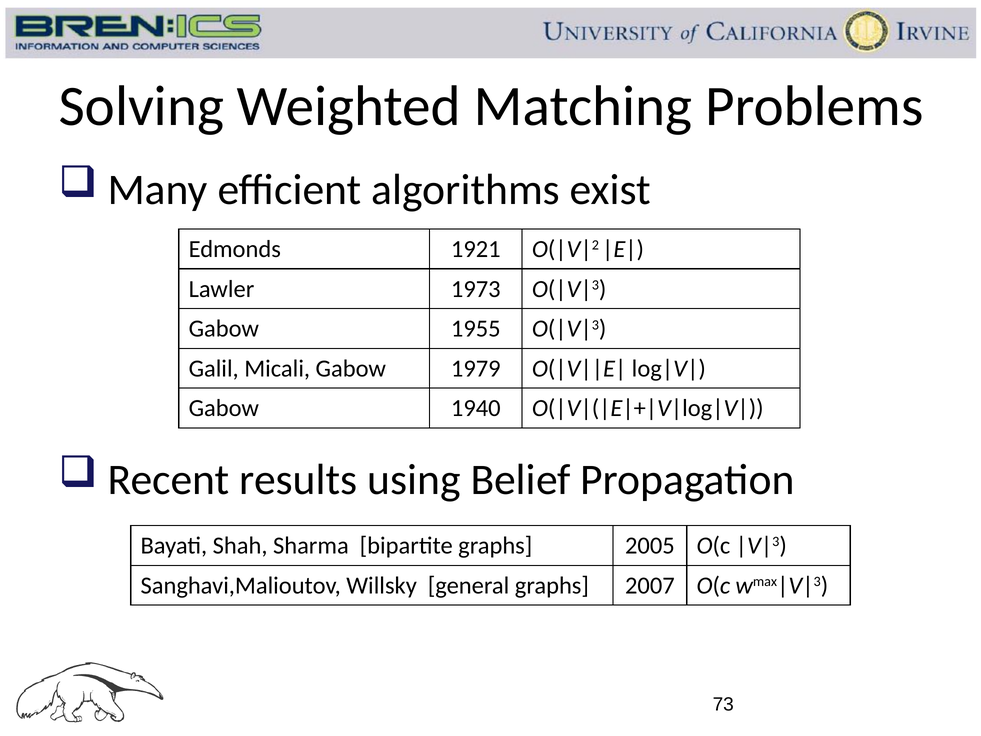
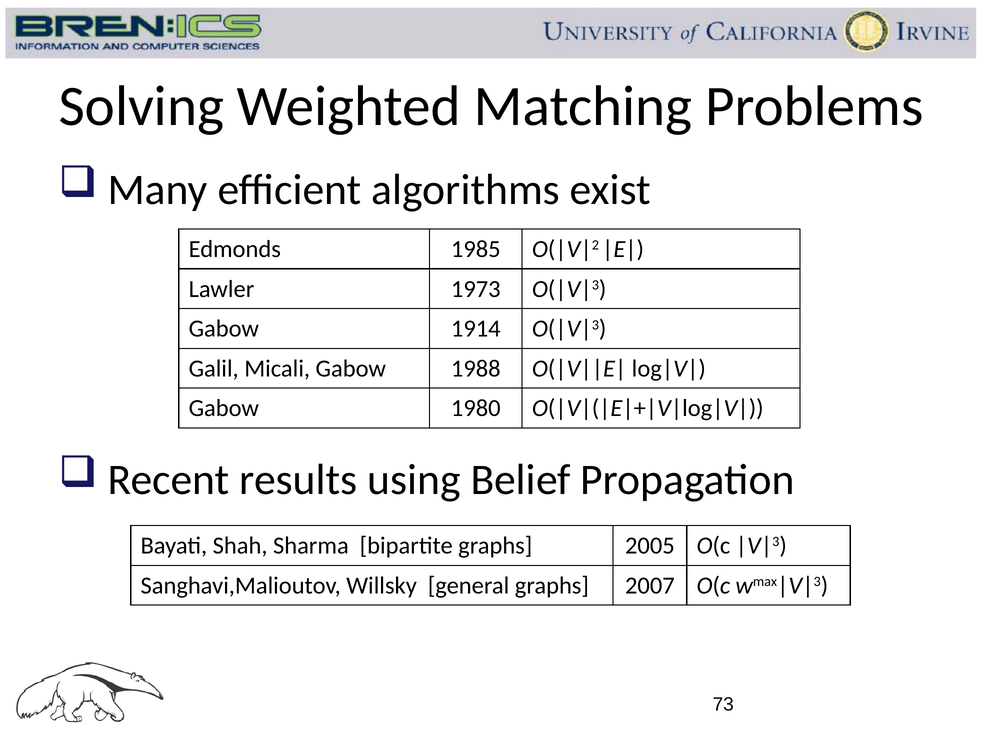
1921: 1921 -> 1985
1955: 1955 -> 1914
1979: 1979 -> 1988
1940: 1940 -> 1980
